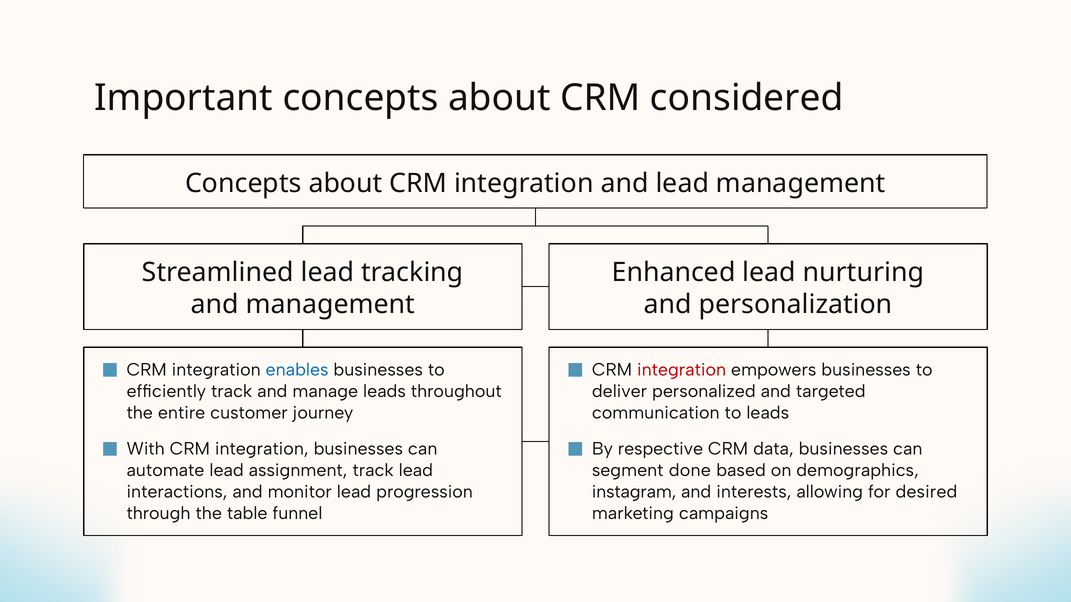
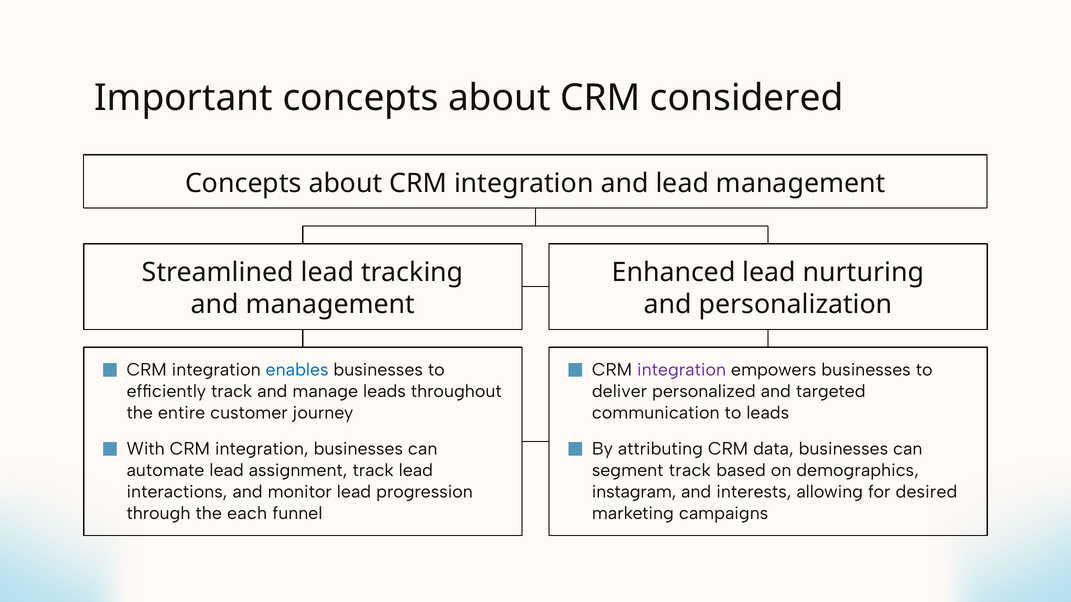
integration at (682, 370) colour: red -> purple
respective: respective -> attributing
segment done: done -> track
table: table -> each
